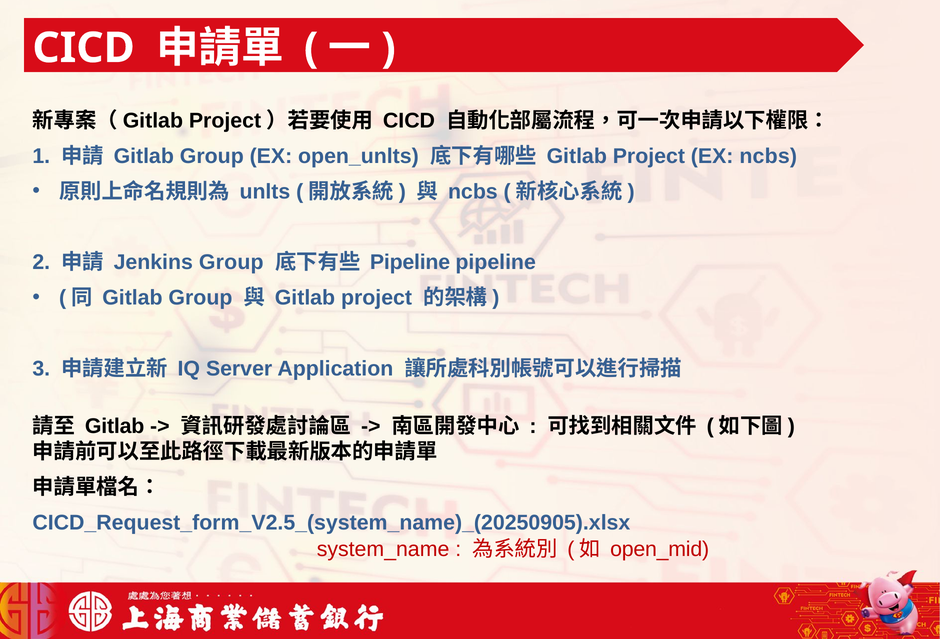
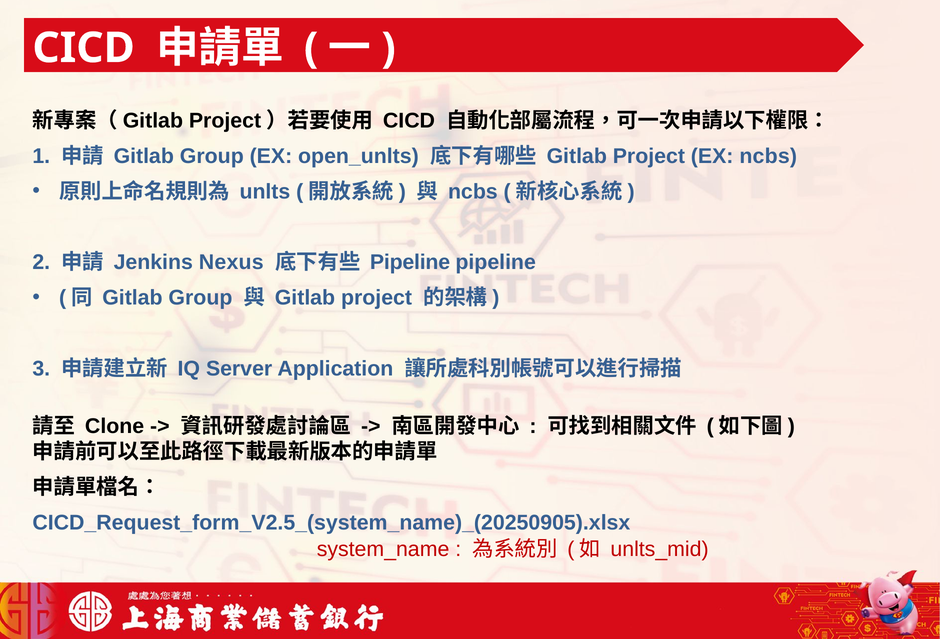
Jenkins Group: Group -> Nexus
Gitlab at (115, 426): Gitlab -> Clone
open_mid: open_mid -> unlts_mid
